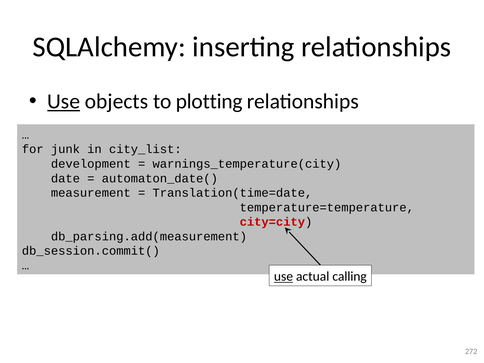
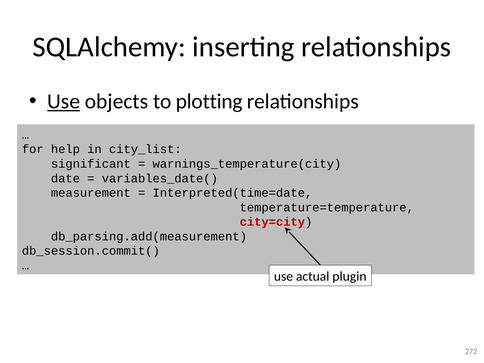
junk: junk -> help
development: development -> significant
automaton_date(: automaton_date( -> variables_date(
Translation(time=date: Translation(time=date -> Interpreted(time=date
use at (284, 276) underline: present -> none
calling: calling -> plugin
